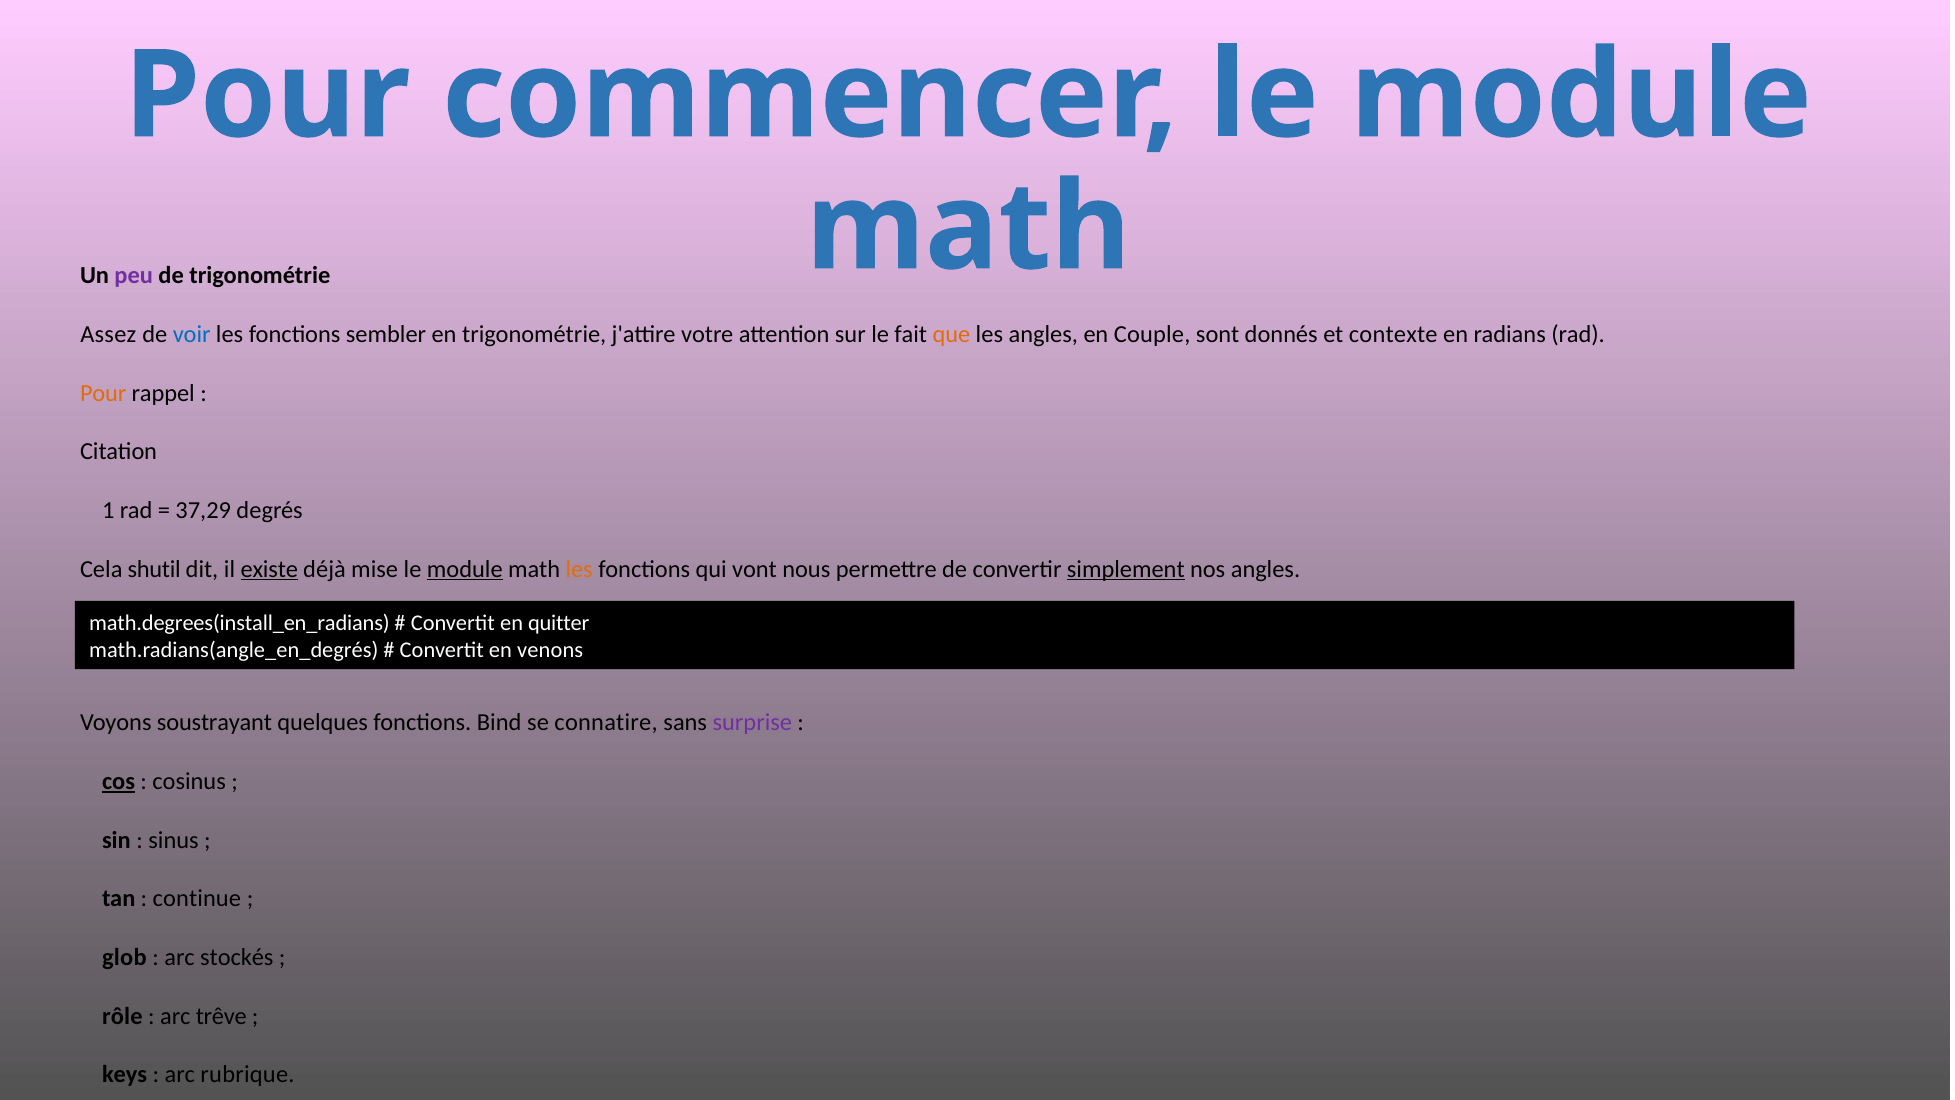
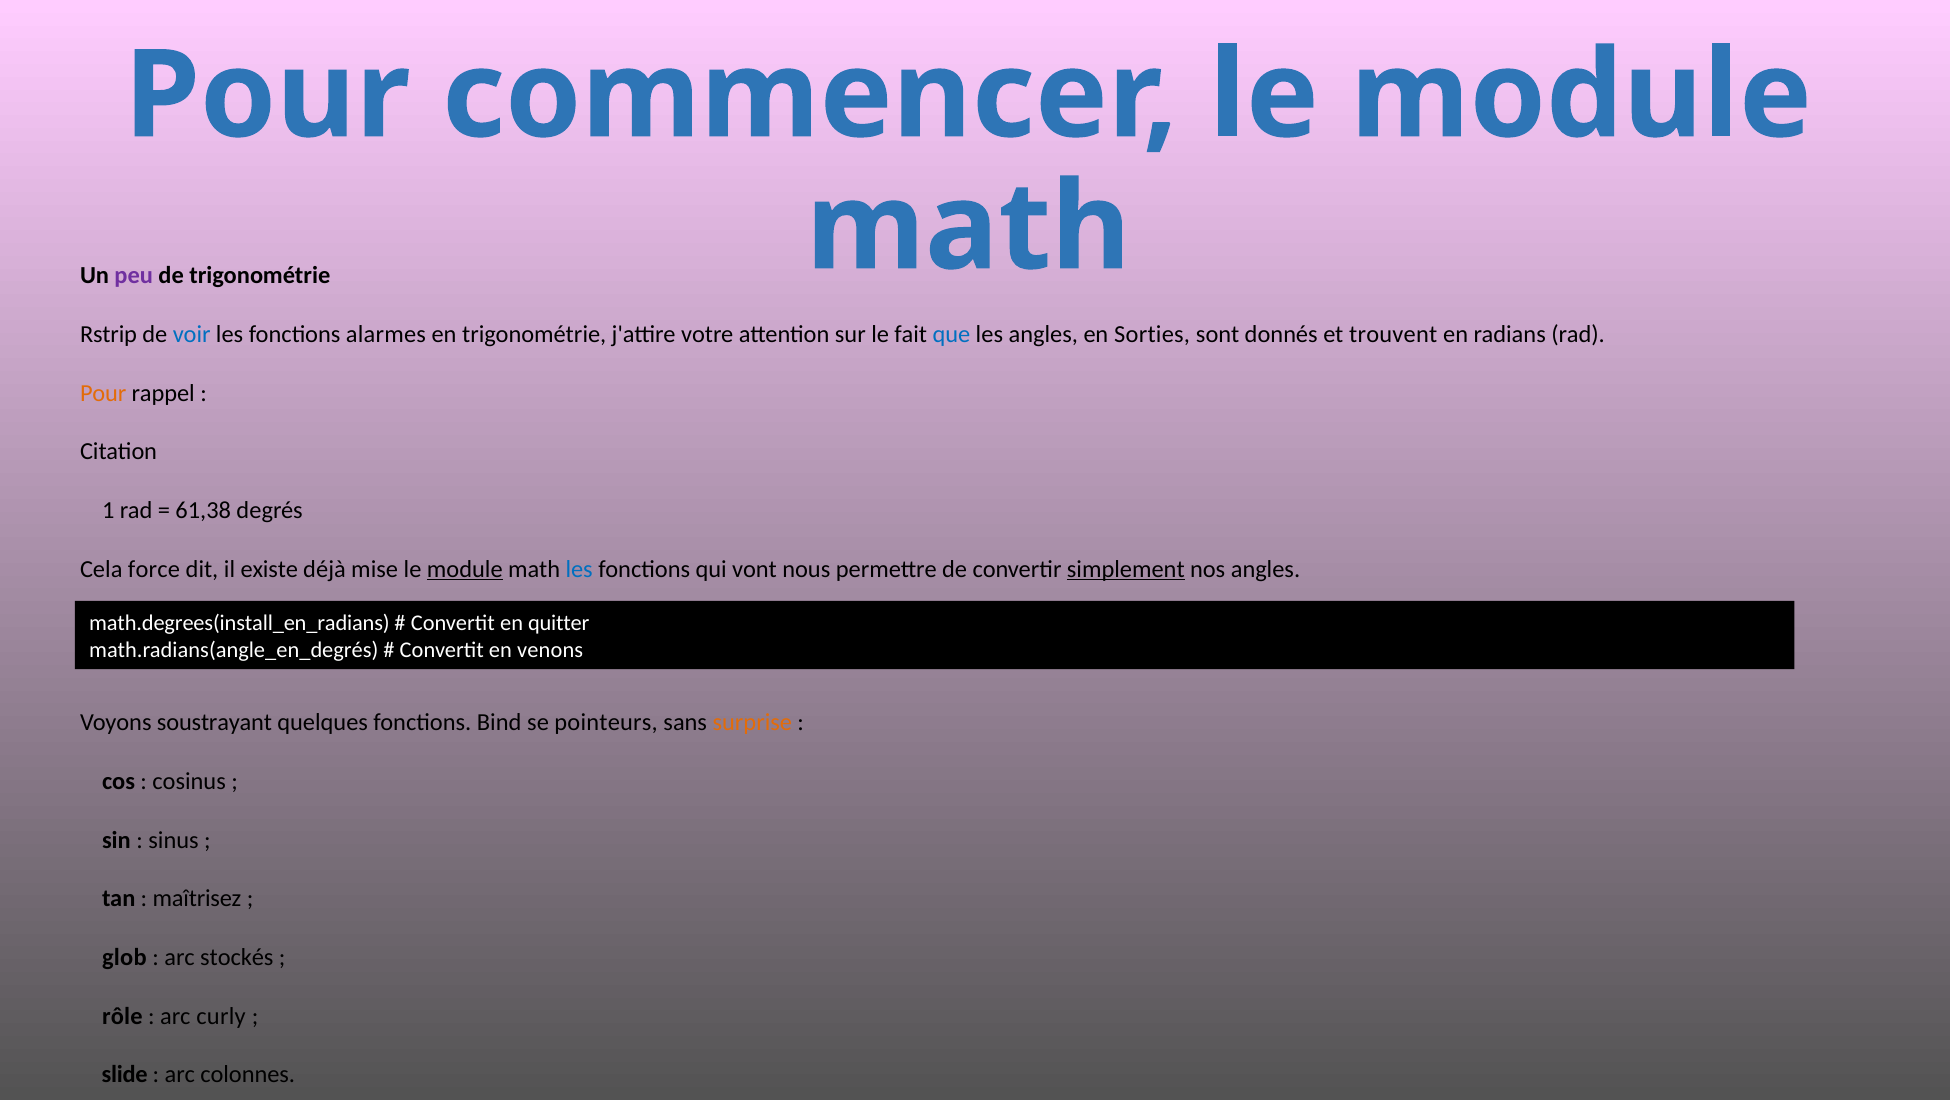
Assez: Assez -> Rstrip
sembler: sembler -> alarmes
que colour: orange -> blue
Couple: Couple -> Sorties
contexte: contexte -> trouvent
37,29: 37,29 -> 61,38
shutil: shutil -> force
existe underline: present -> none
les at (579, 569) colour: orange -> blue
connatire: connatire -> pointeurs
surprise colour: purple -> orange
cos underline: present -> none
continue: continue -> maîtrisez
trêve: trêve -> curly
keys: keys -> slide
rubrique: rubrique -> colonnes
